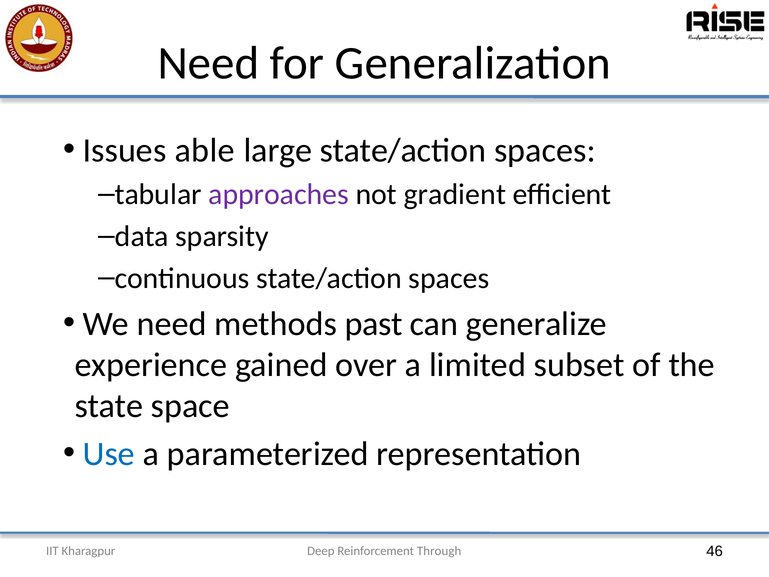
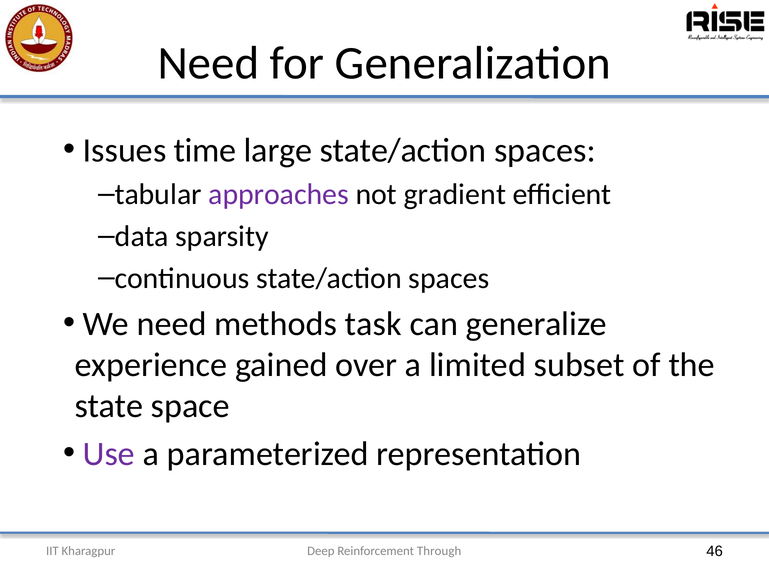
able: able -> time
past: past -> task
Use colour: blue -> purple
